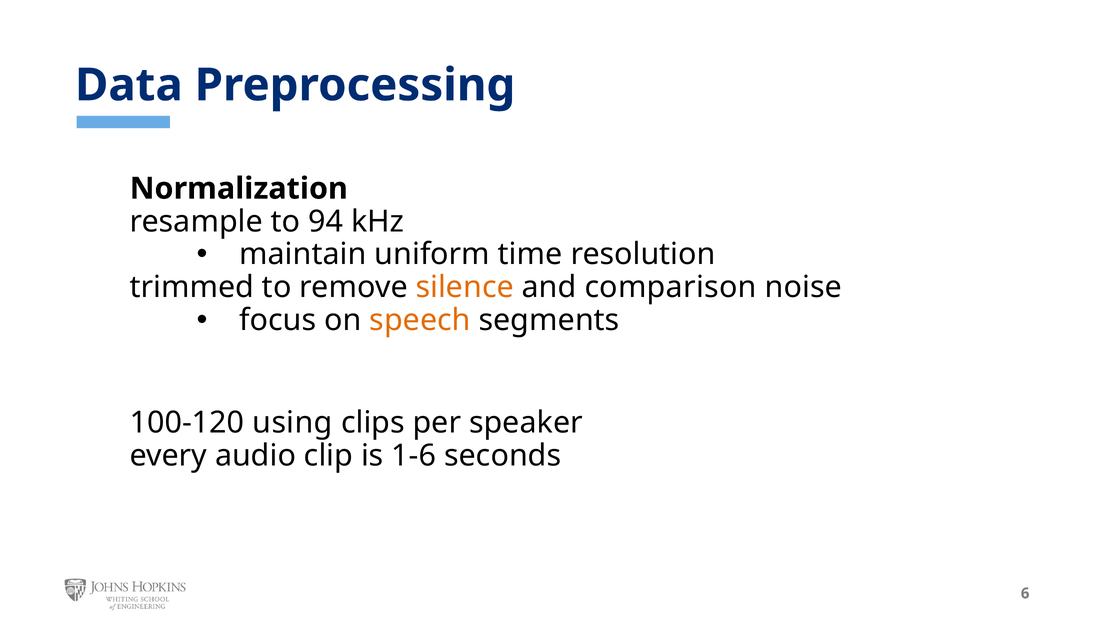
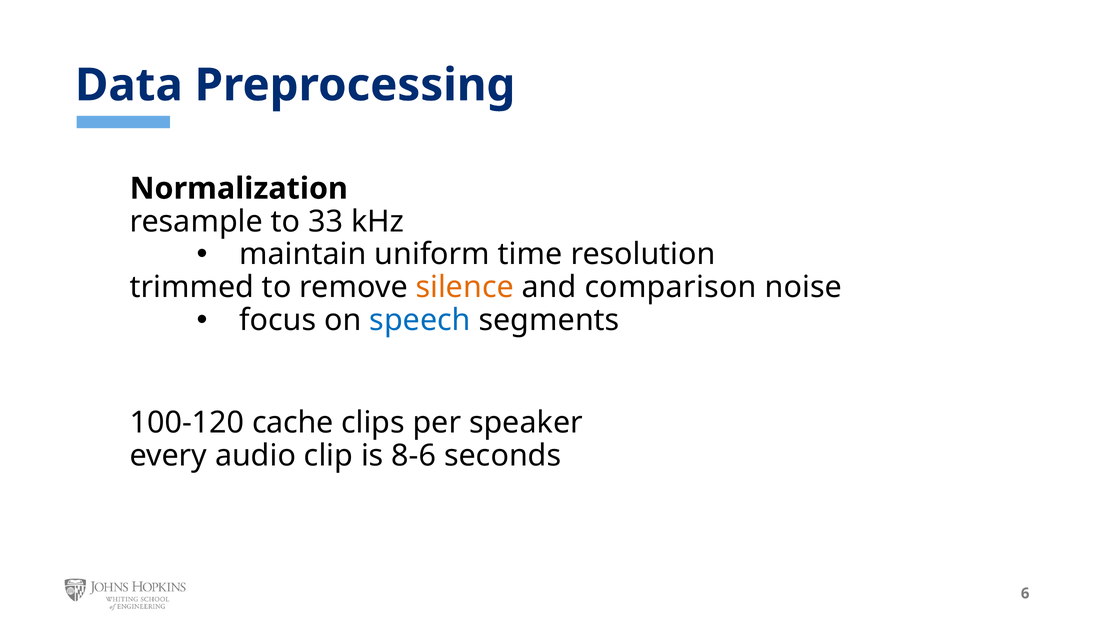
94: 94 -> 33
speech colour: orange -> blue
using: using -> cache
1-6: 1-6 -> 8-6
